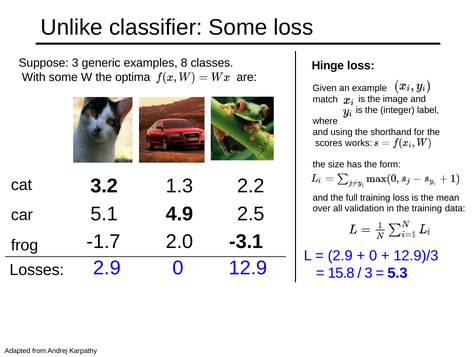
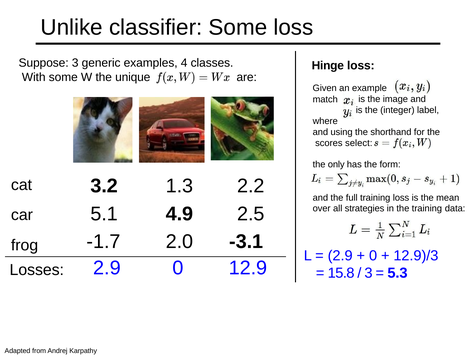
8: 8 -> 4
optima: optima -> unique
works: works -> select
size: size -> only
validation: validation -> strategies
